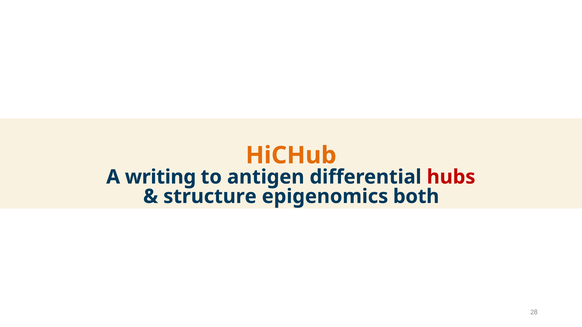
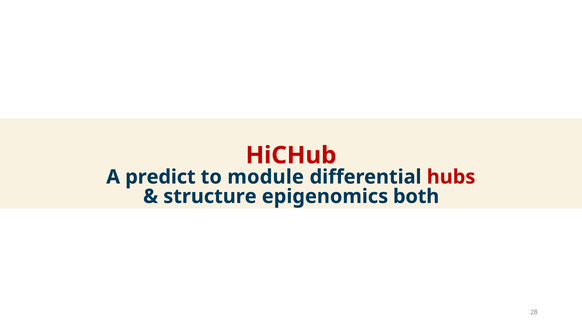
HiCHub colour: orange -> red
writing: writing -> predict
antigen: antigen -> module
